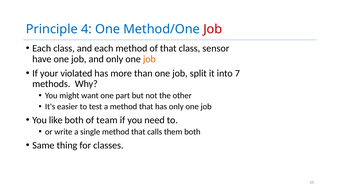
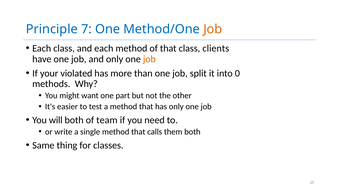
4: 4 -> 7
Job at (213, 29) colour: red -> orange
sensor: sensor -> clients
7: 7 -> 0
like: like -> will
